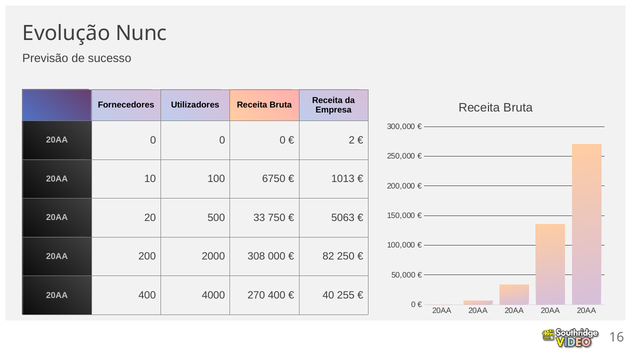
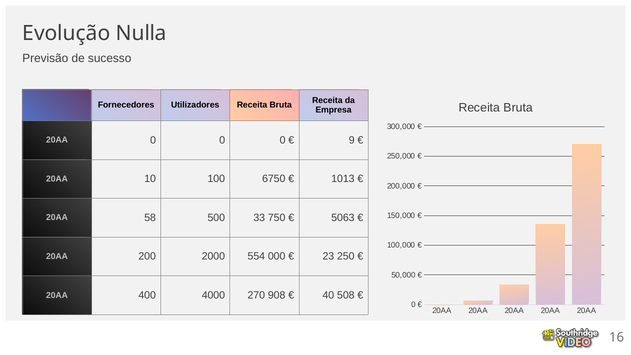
Nunc: Nunc -> Nulla
2: 2 -> 9
20: 20 -> 58
308: 308 -> 554
82: 82 -> 23
270 400: 400 -> 908
255: 255 -> 508
